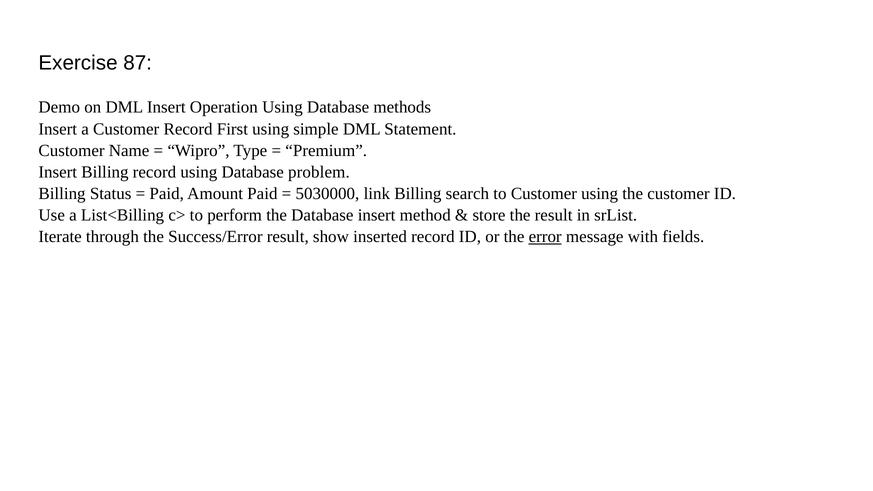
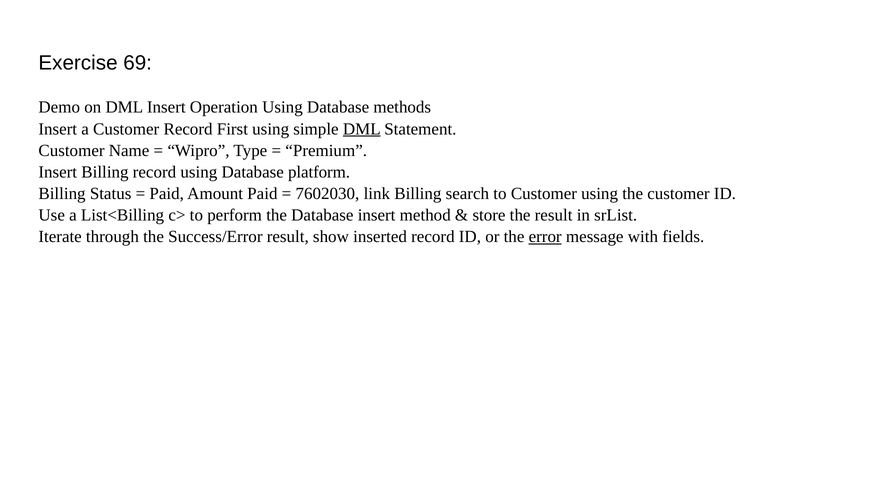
87: 87 -> 69
DML at (362, 129) underline: none -> present
problem: problem -> platform
5030000: 5030000 -> 7602030
